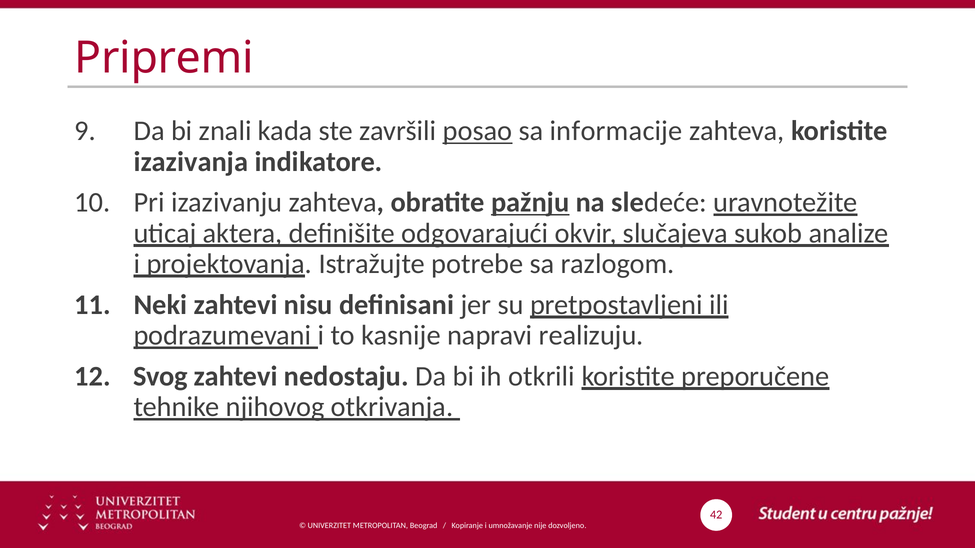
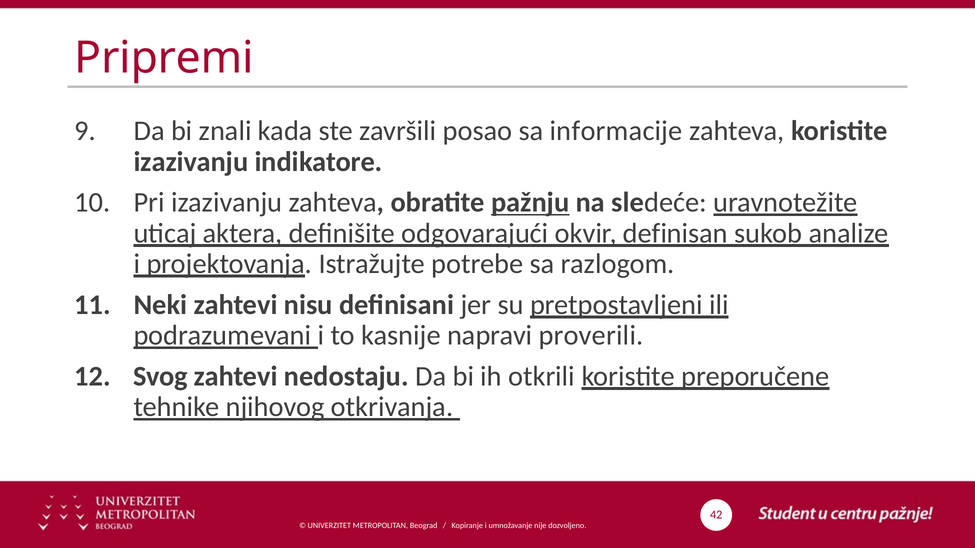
posao underline: present -> none
izazivanja at (191, 162): izazivanja -> izazivanju
slučajeva: slučajeva -> definisan
realizuju: realizuju -> proverili
